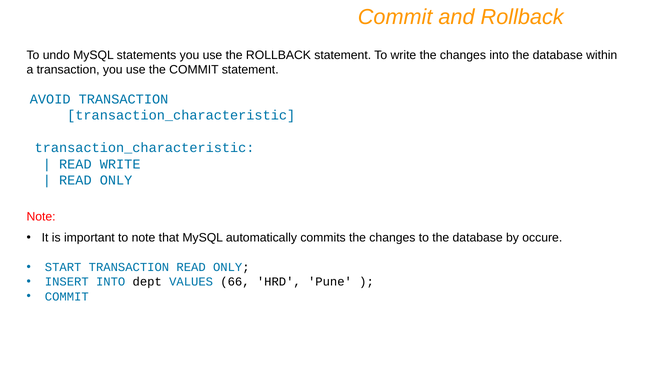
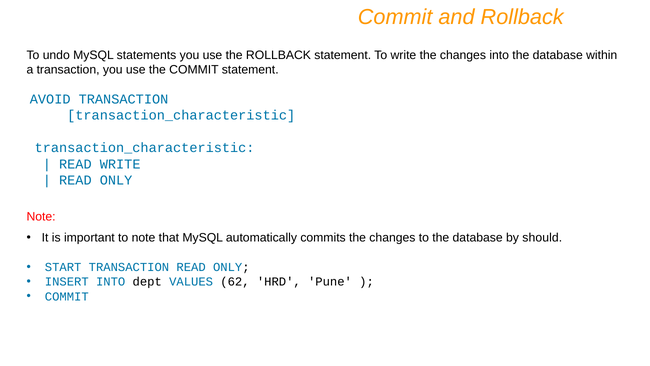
occure: occure -> should
66: 66 -> 62
